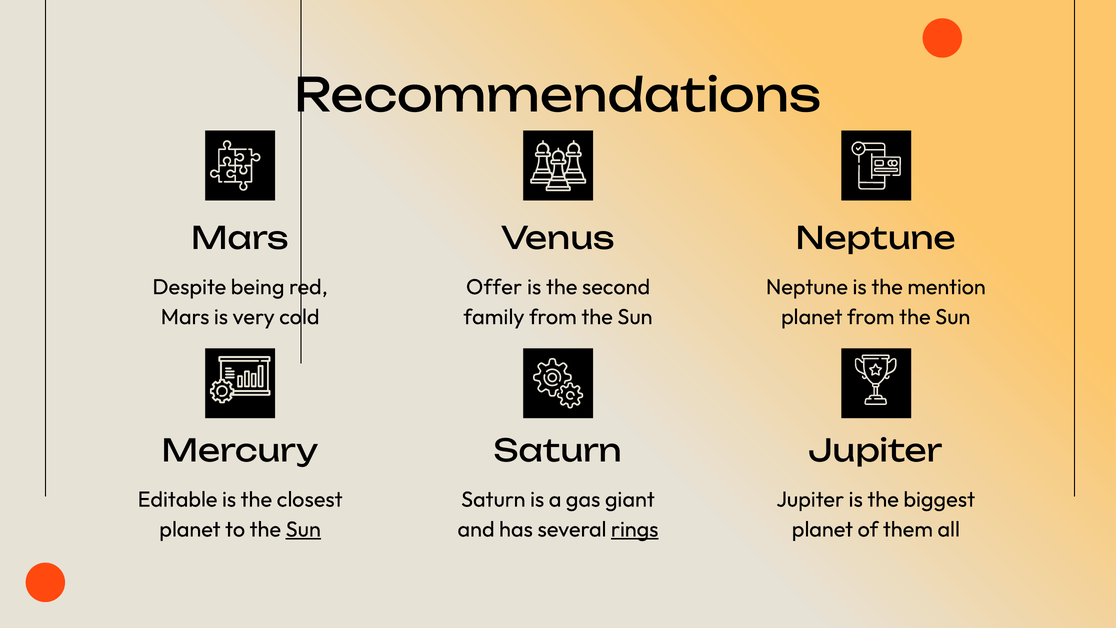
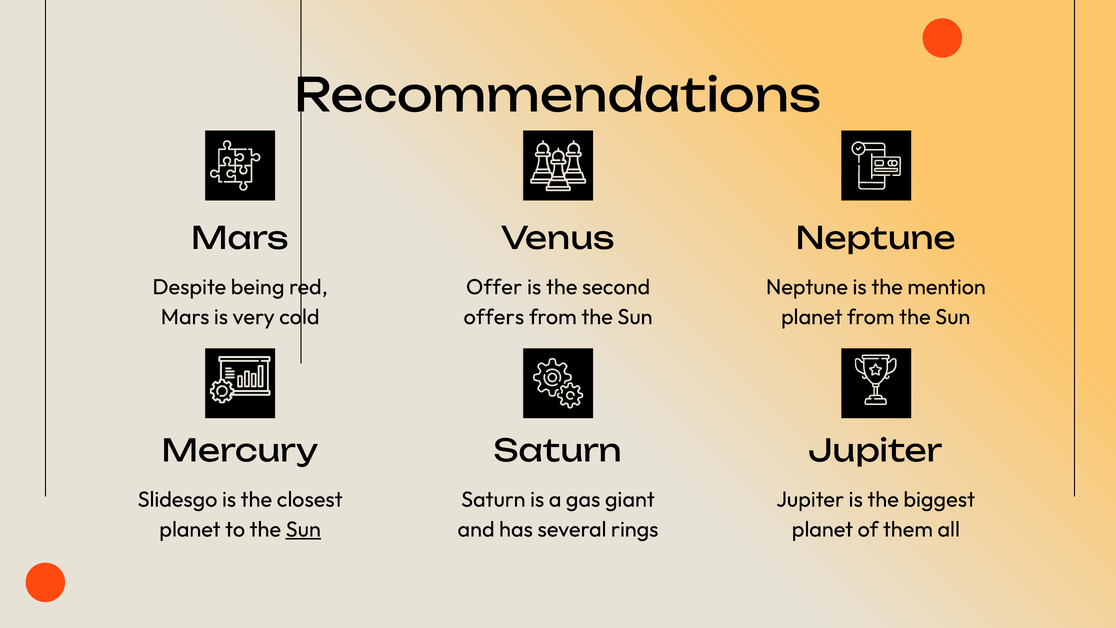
family: family -> offers
Editable: Editable -> Slidesgo
rings underline: present -> none
